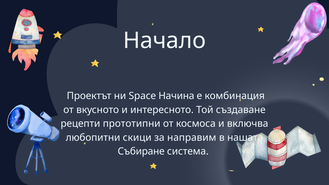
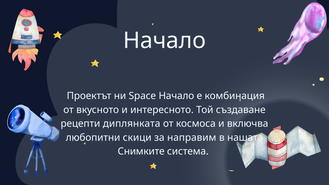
Space Начина: Начина -> Начало
прототипни: прототипни -> диплянката
Събиране: Събиране -> Снимките
